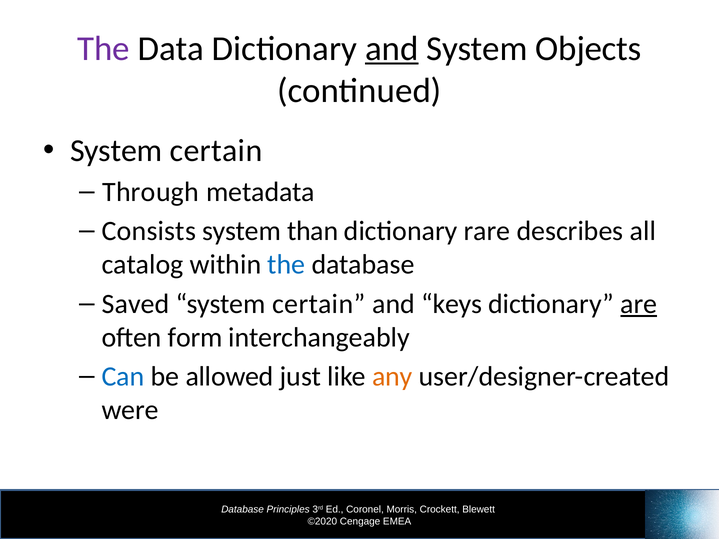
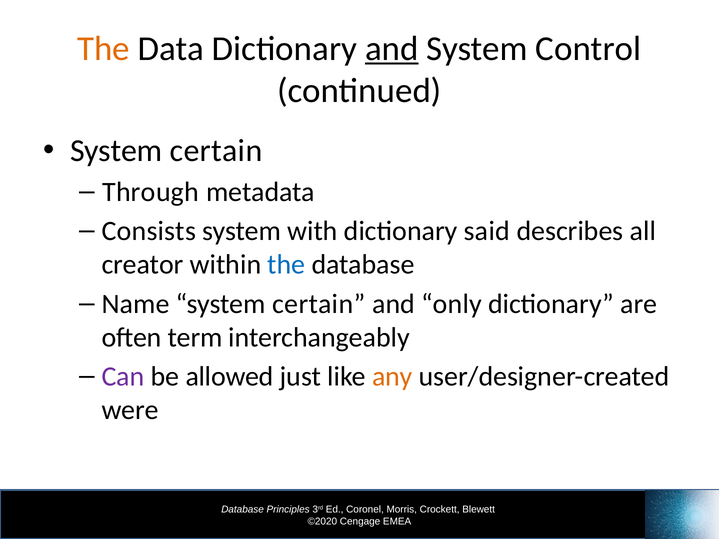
The at (103, 49) colour: purple -> orange
Objects: Objects -> Control
than: than -> with
rare: rare -> said
catalog: catalog -> creator
Saved: Saved -> Name
keys: keys -> only
are underline: present -> none
form: form -> term
Can colour: blue -> purple
